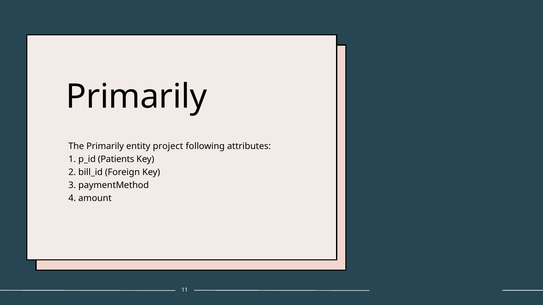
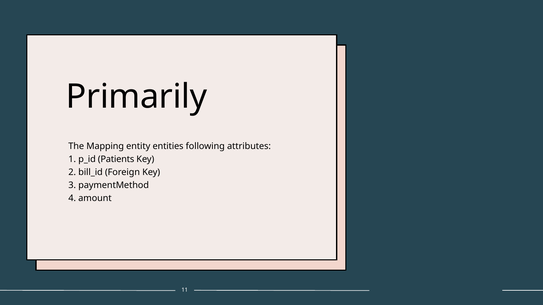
The Primarily: Primarily -> Mapping
project: project -> entities
